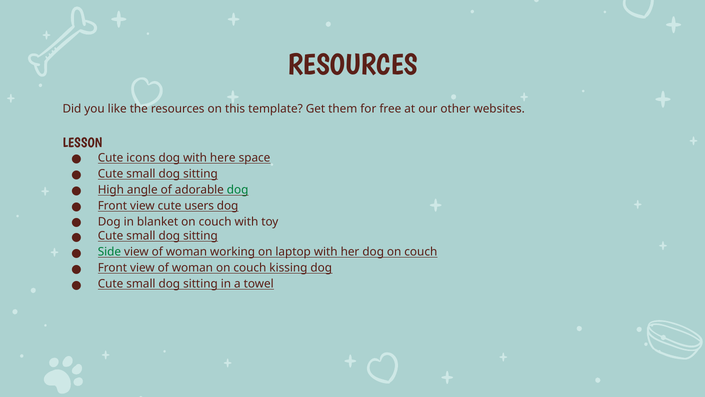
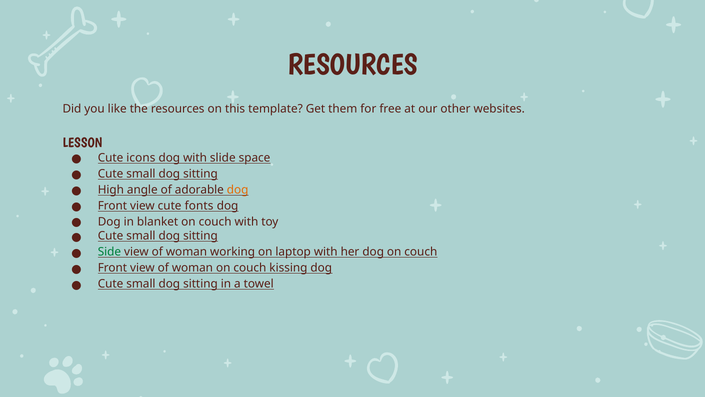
here: here -> slide
dog at (238, 190) colour: green -> orange
users: users -> fonts
